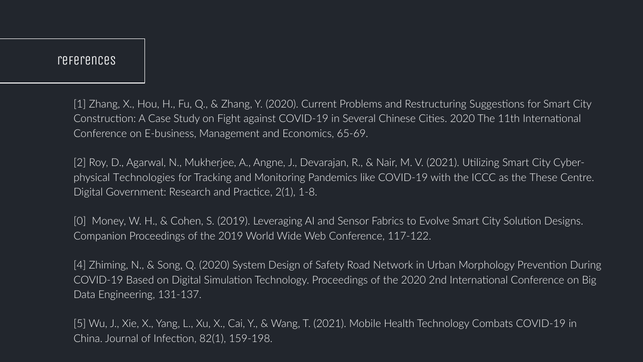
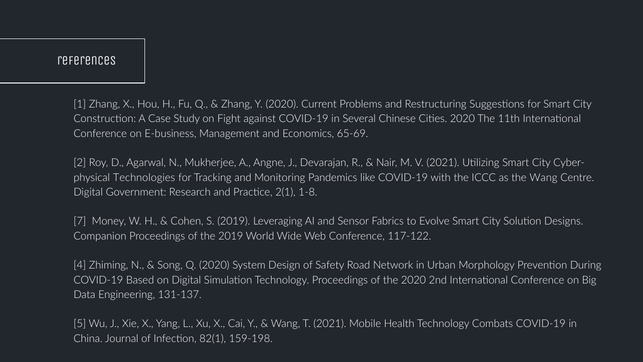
the These: These -> Wang
0: 0 -> 7
